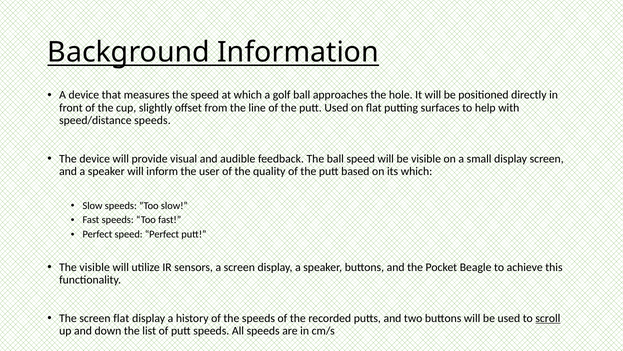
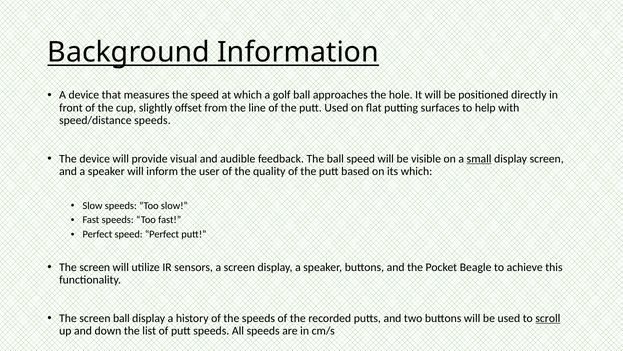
small underline: none -> present
visible at (95, 267): visible -> screen
screen flat: flat -> ball
